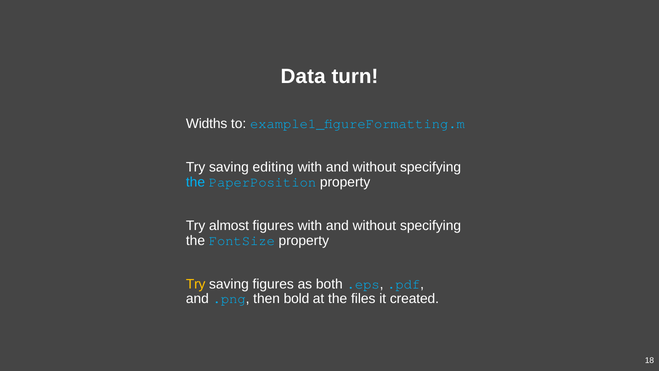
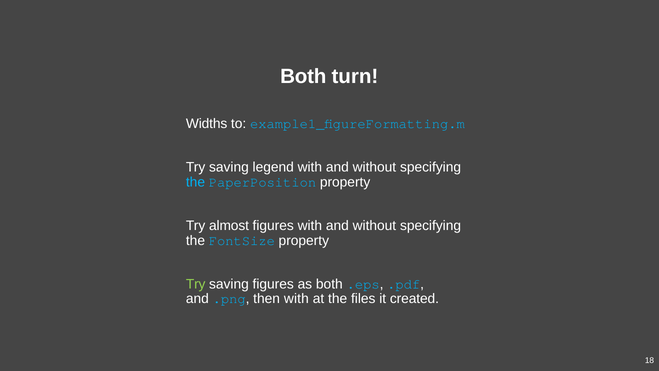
Data at (303, 76): Data -> Both
editing: editing -> legend
Try at (196, 284) colour: yellow -> light green
then bold: bold -> with
